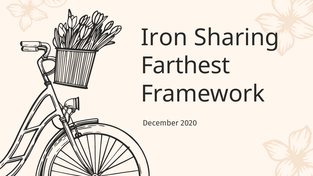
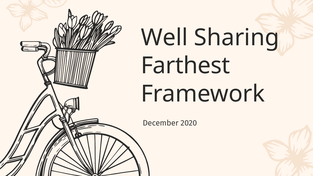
Iron: Iron -> Well
